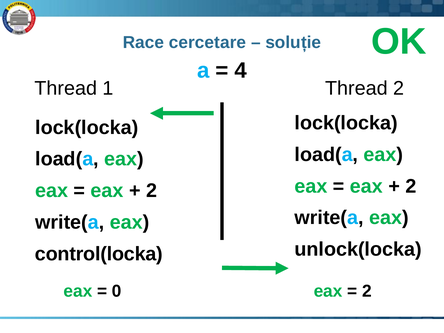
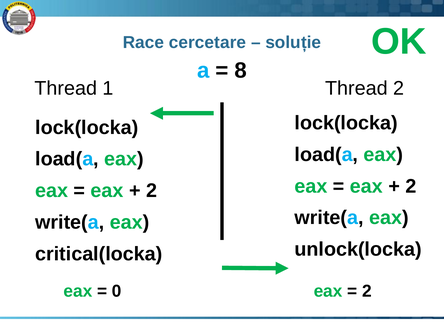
4: 4 -> 8
control(locka: control(locka -> critical(locka
